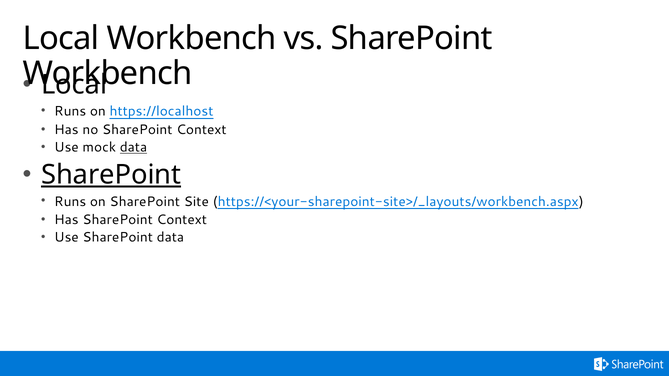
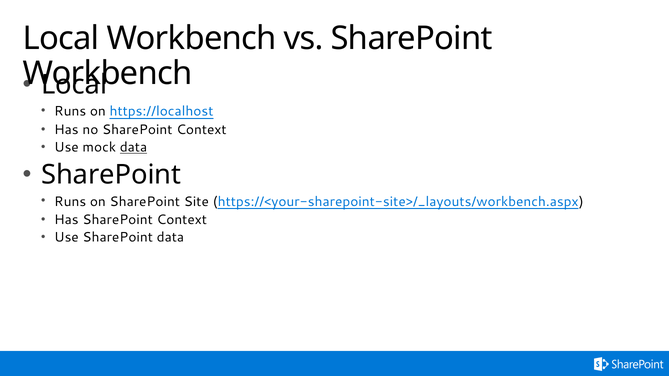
SharePoint at (111, 175) underline: present -> none
